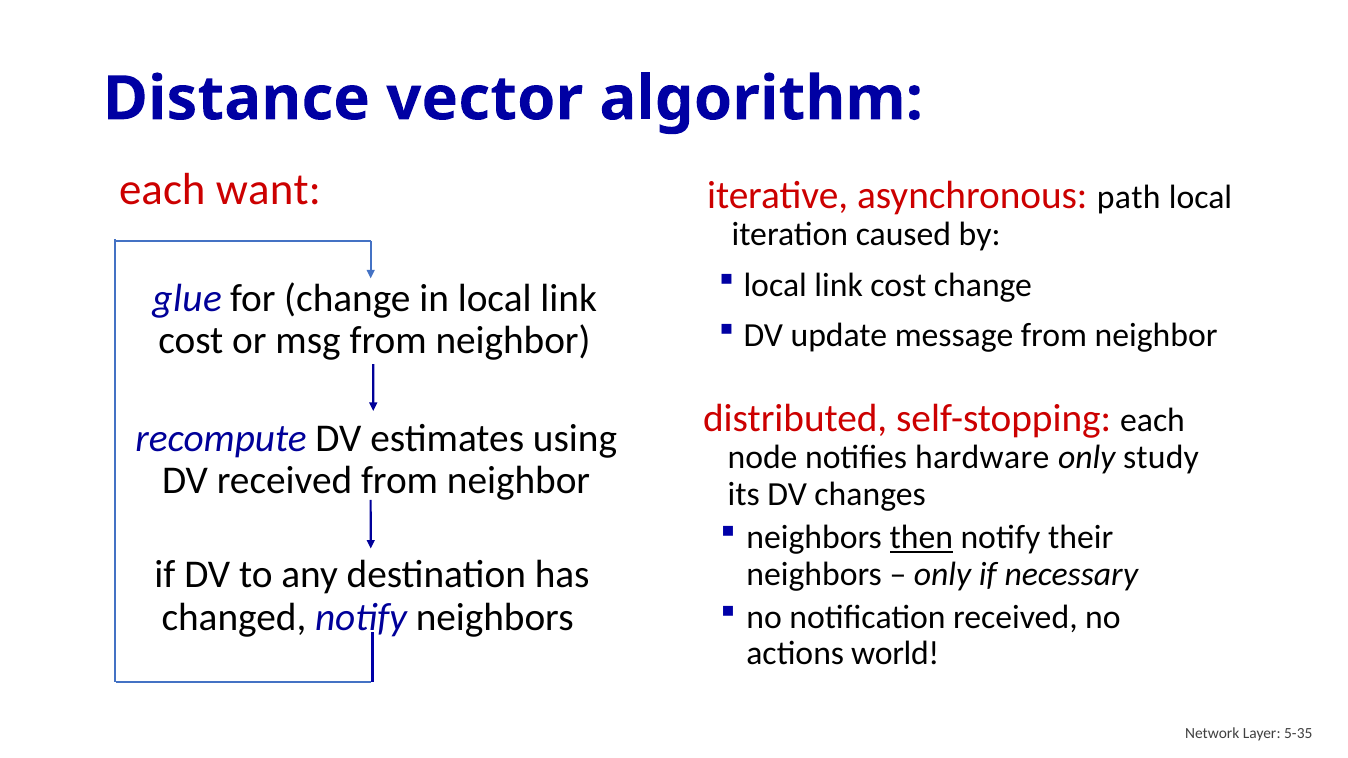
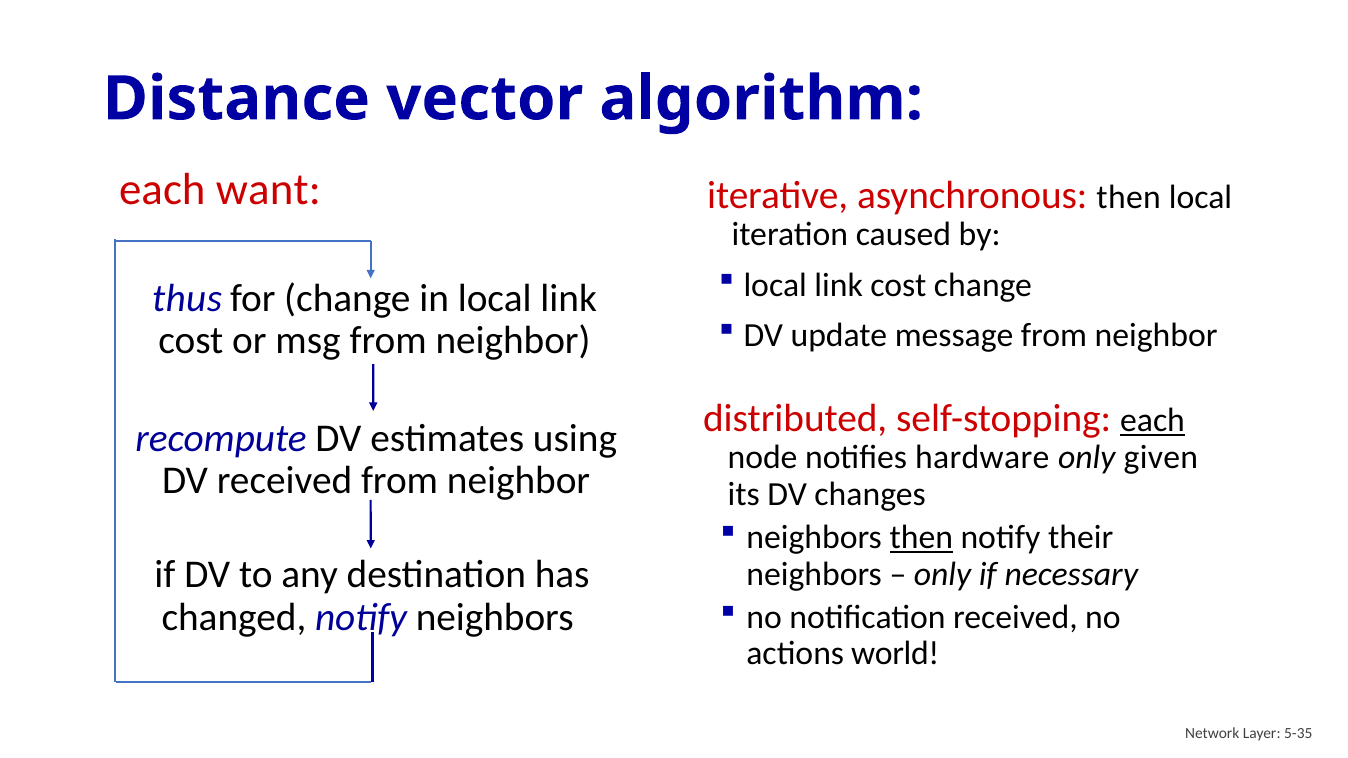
asynchronous path: path -> then
glue: glue -> thus
each at (1153, 420) underline: none -> present
study: study -> given
